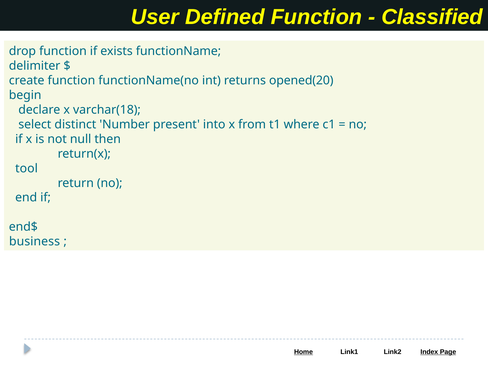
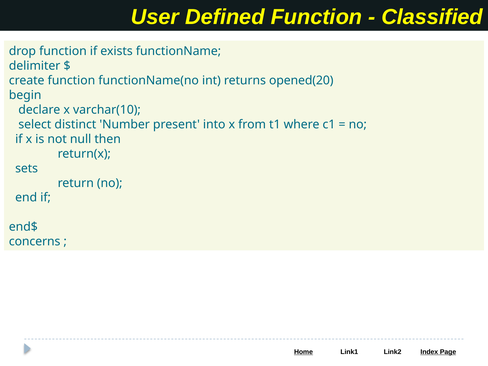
varchar(18: varchar(18 -> varchar(10
tool: tool -> sets
business: business -> concerns
